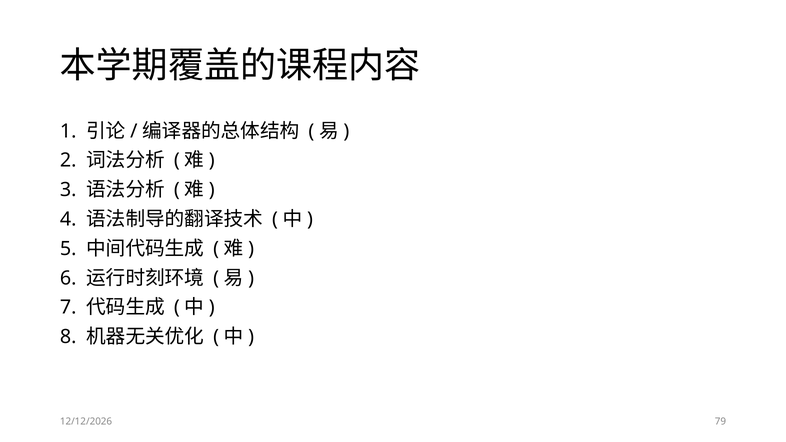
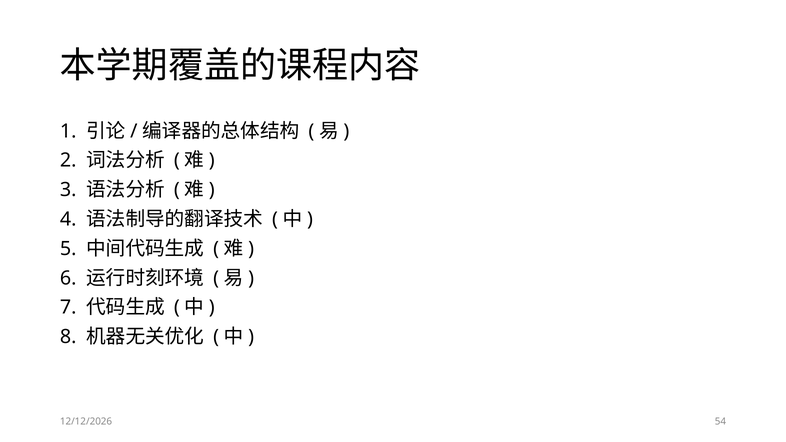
79: 79 -> 54
